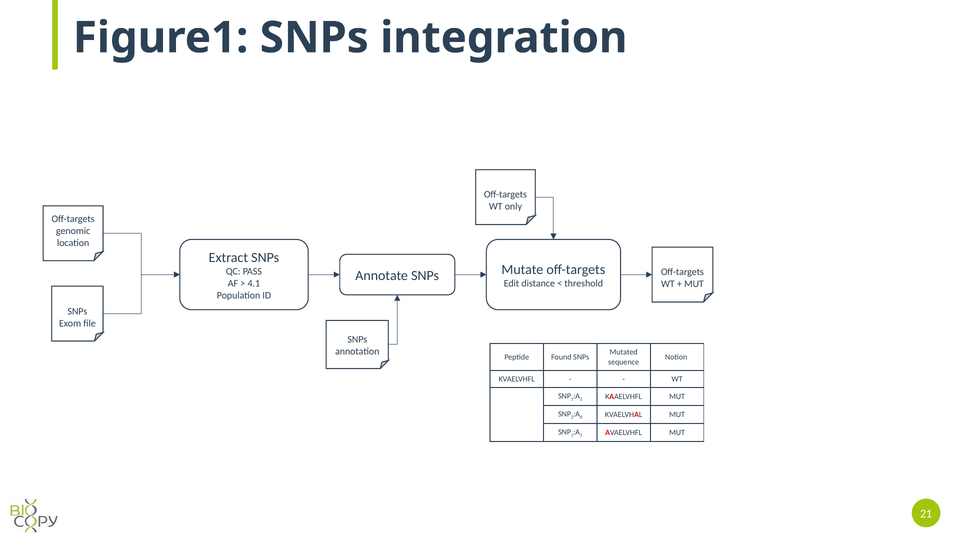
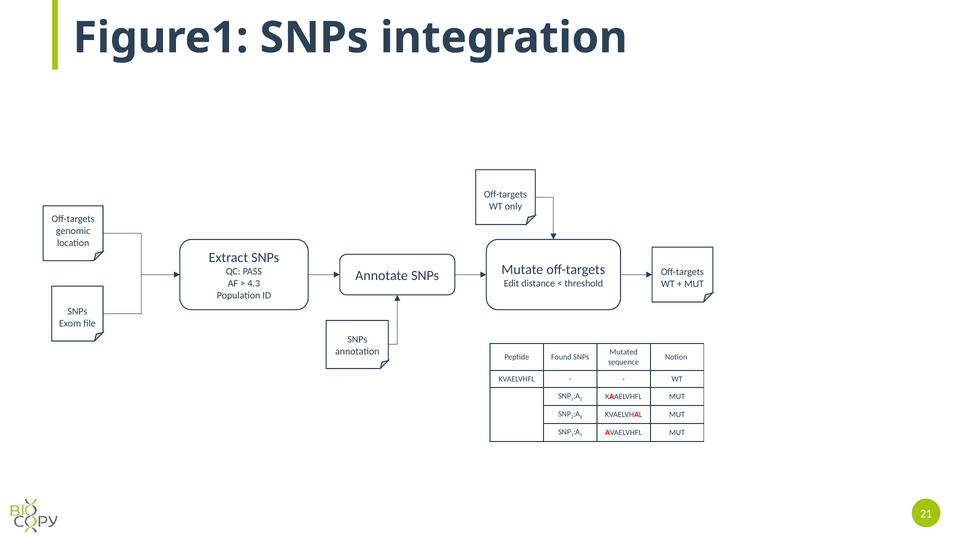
4.1: 4.1 -> 4.3
